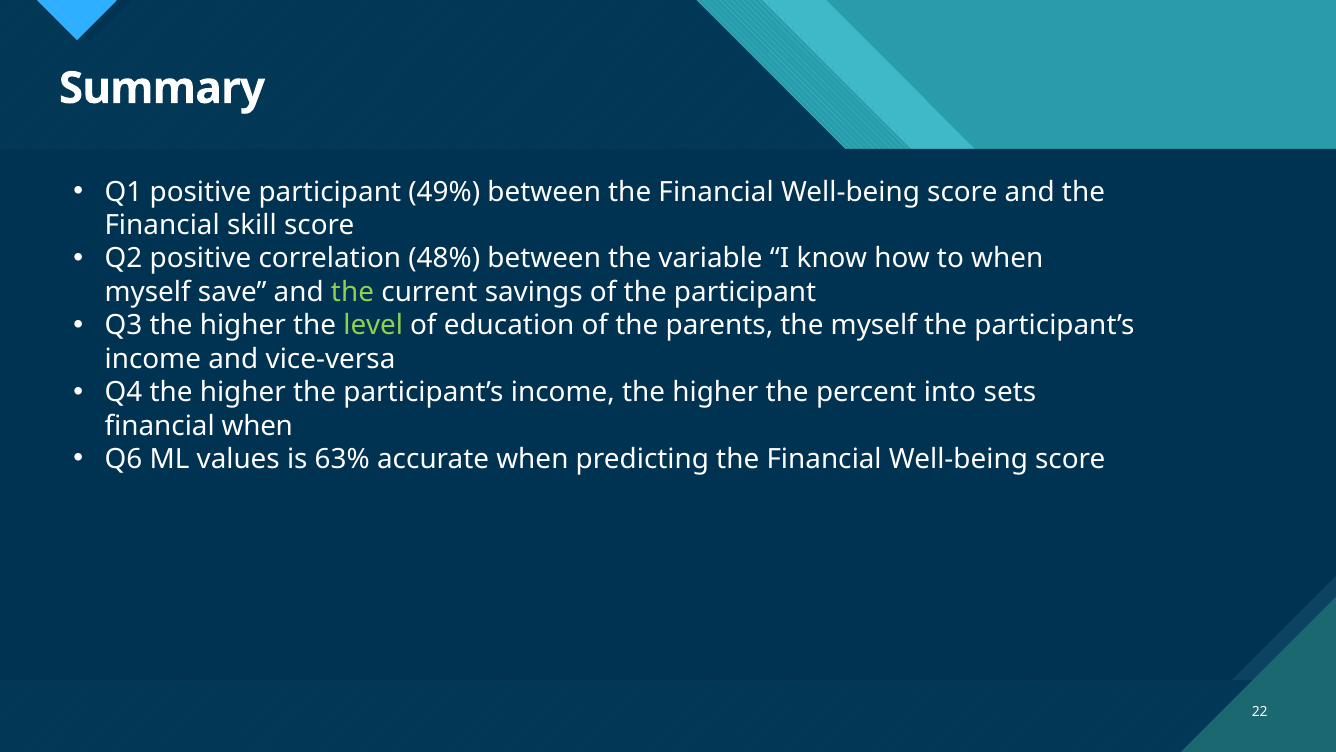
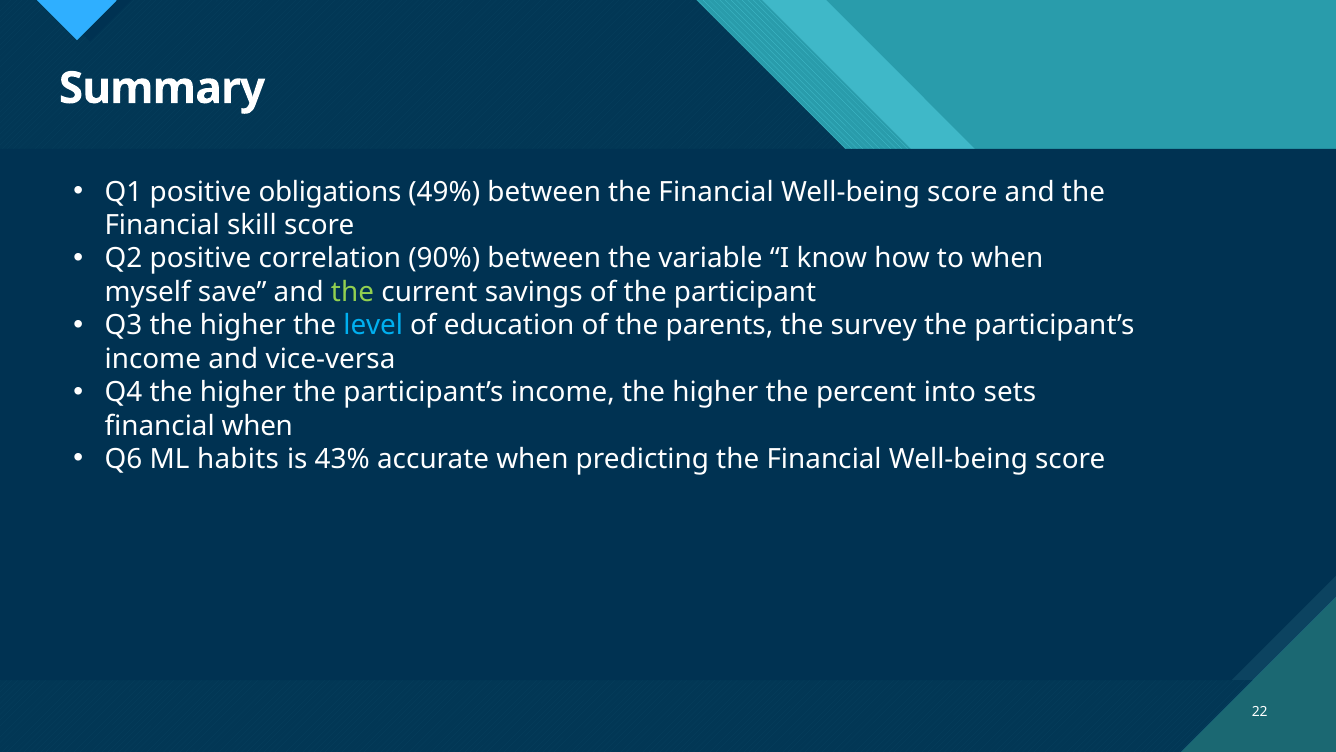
positive participant: participant -> obligations
48%: 48% -> 90%
level colour: light green -> light blue
the myself: myself -> survey
values: values -> habits
63%: 63% -> 43%
